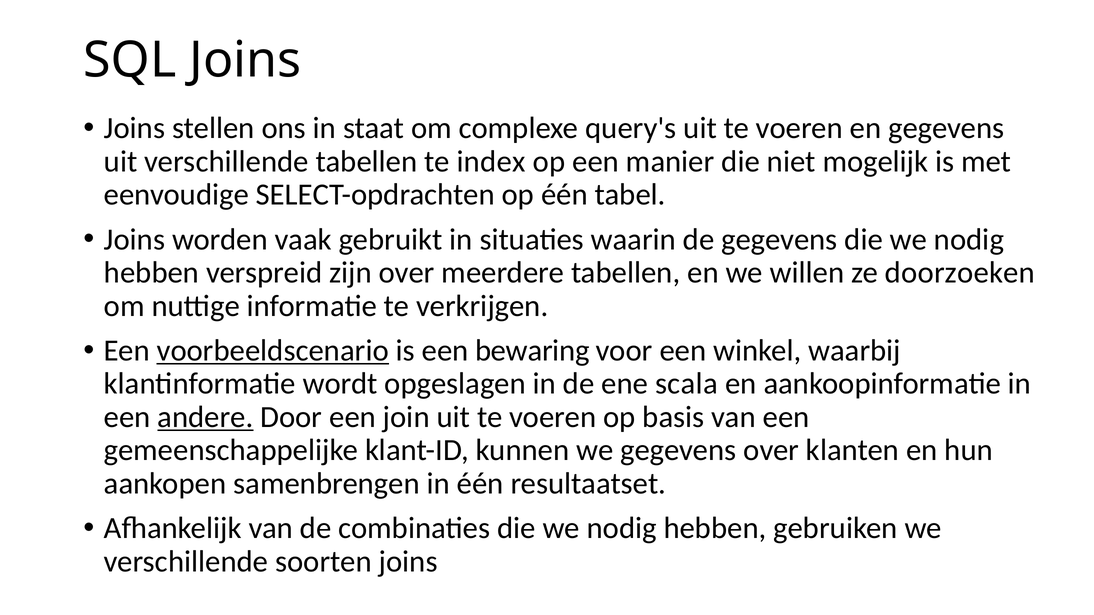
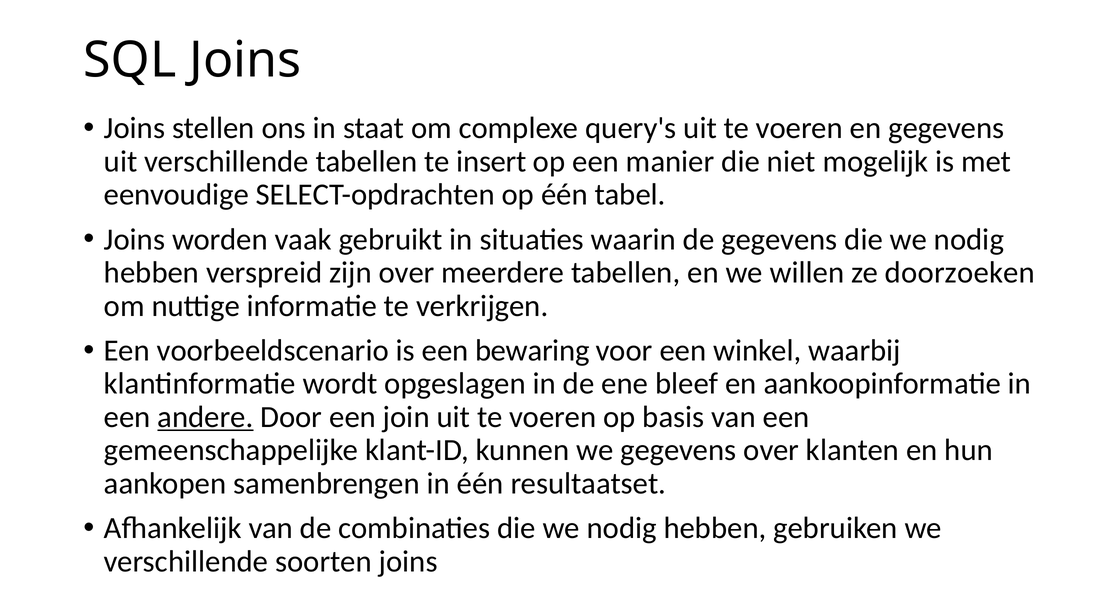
index: index -> insert
voorbeeldscenario underline: present -> none
scala: scala -> bleef
